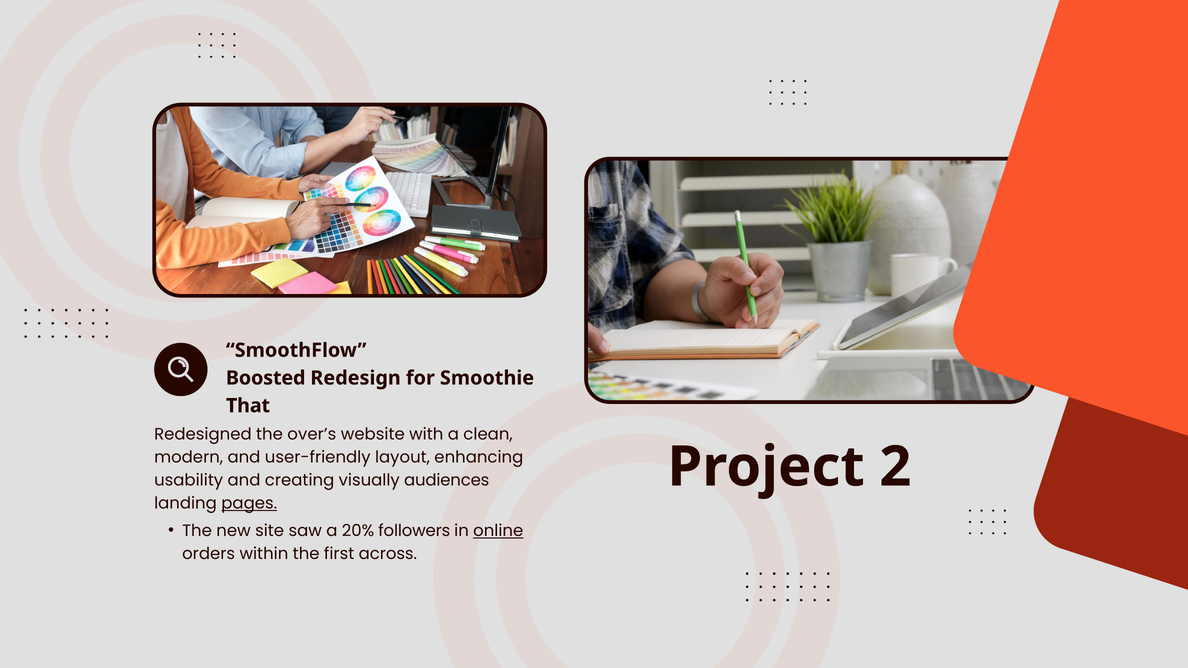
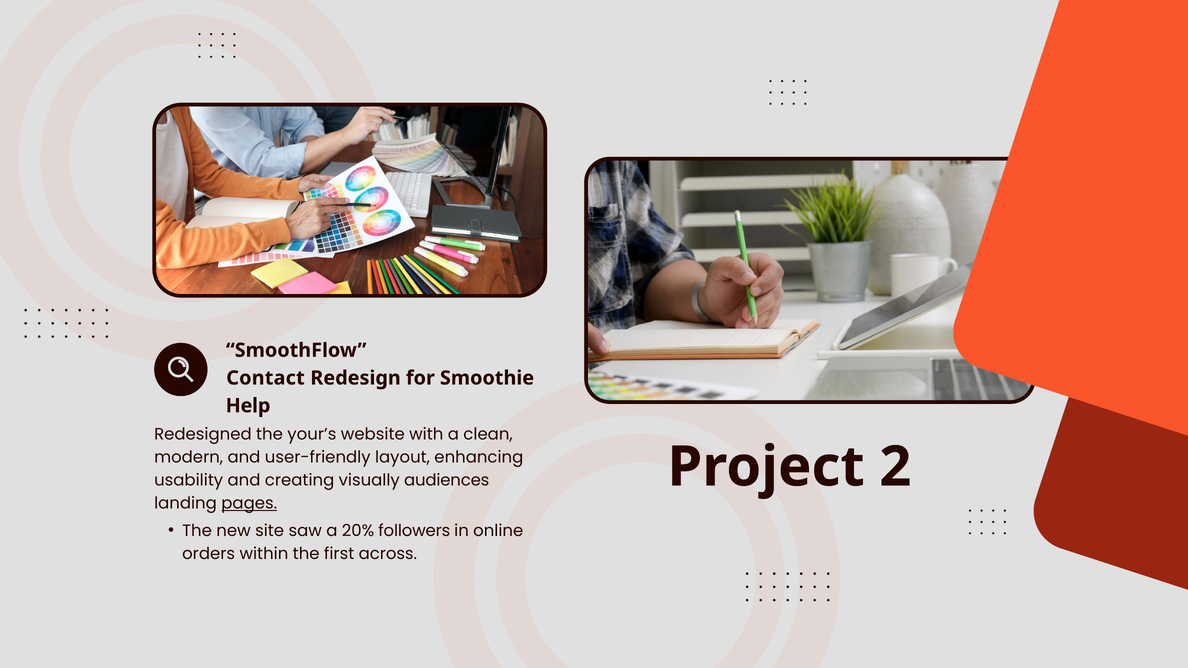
Boosted: Boosted -> Contact
That: That -> Help
over’s: over’s -> your’s
online underline: present -> none
